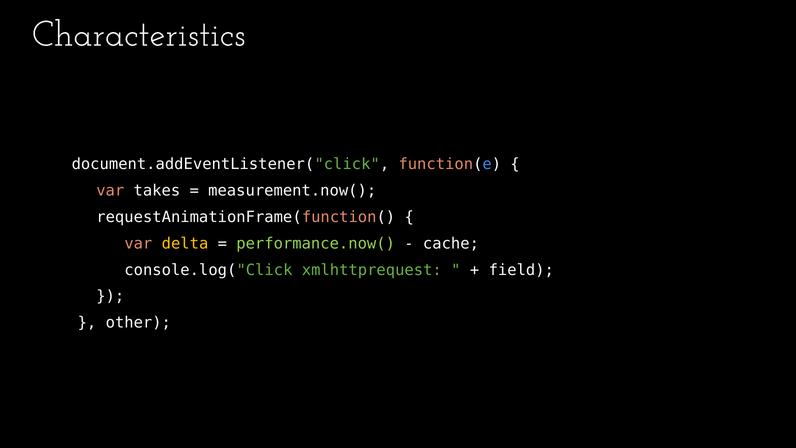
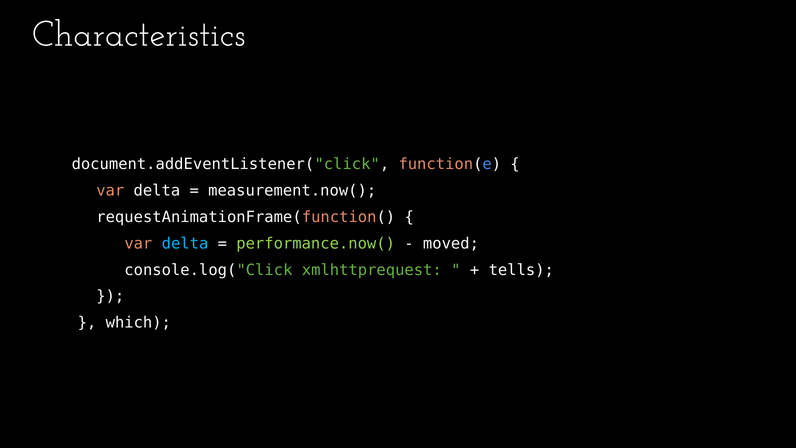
takes at (157, 191): takes -> delta
delta at (185, 243) colour: yellow -> light blue
cache: cache -> moved
field: field -> tells
other: other -> which
